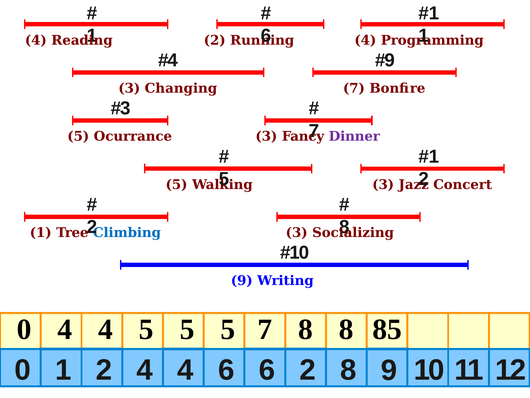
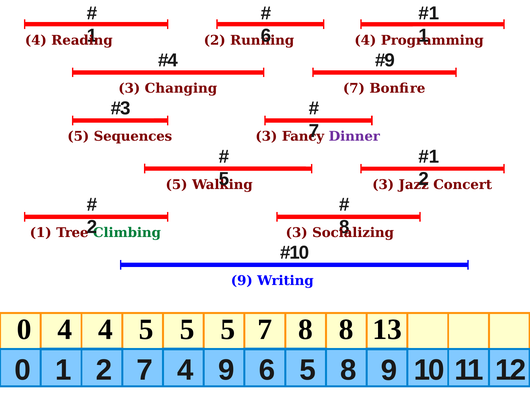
Ocurrance: Ocurrance -> Sequences
Climbing colour: blue -> green
85: 85 -> 13
2 4: 4 -> 7
4 6: 6 -> 9
6 2: 2 -> 5
